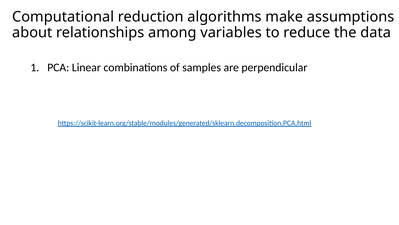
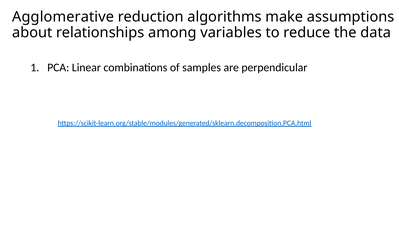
Computational: Computational -> Agglomerative
